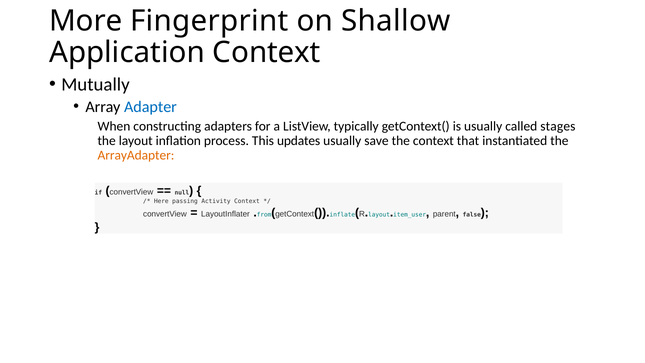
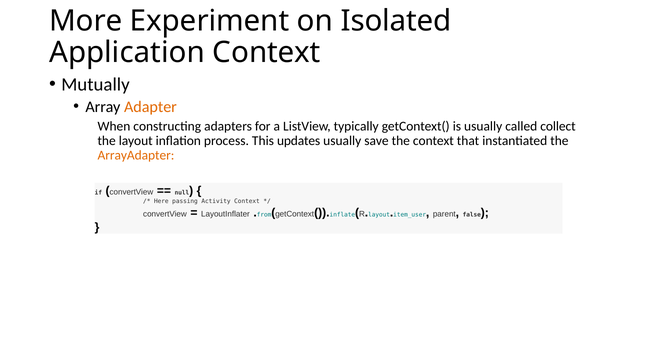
Fingerprint: Fingerprint -> Experiment
Shallow: Shallow -> Isolated
Adapter colour: blue -> orange
stages: stages -> collect
